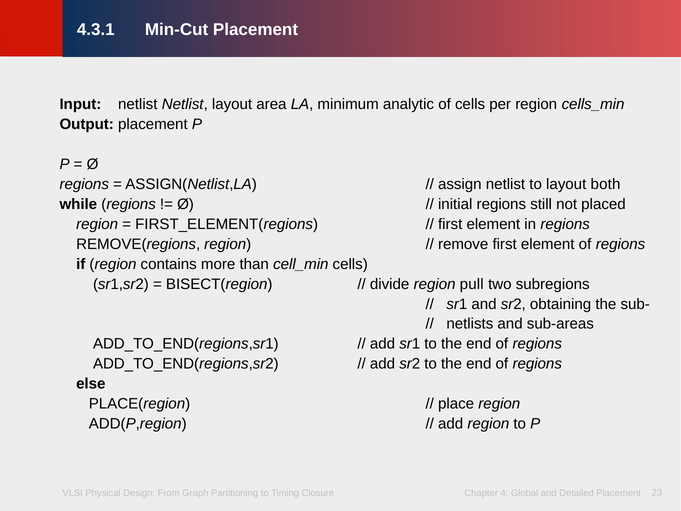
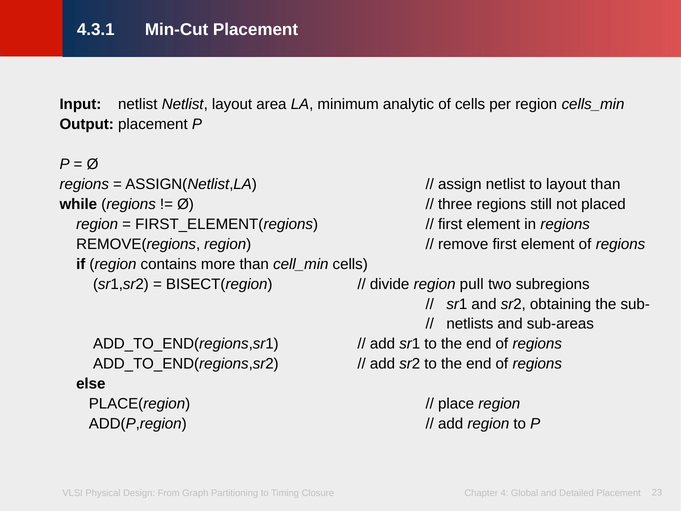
layout both: both -> than
initial: initial -> three
